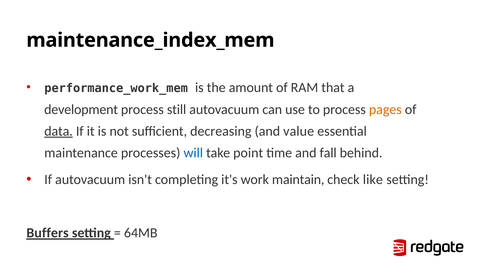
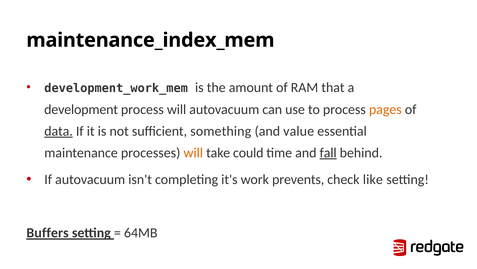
performance_work_mem: performance_work_mem -> development_work_mem
process still: still -> will
decreasing: decreasing -> something
will at (193, 152) colour: blue -> orange
point: point -> could
fall underline: none -> present
maintain: maintain -> prevents
